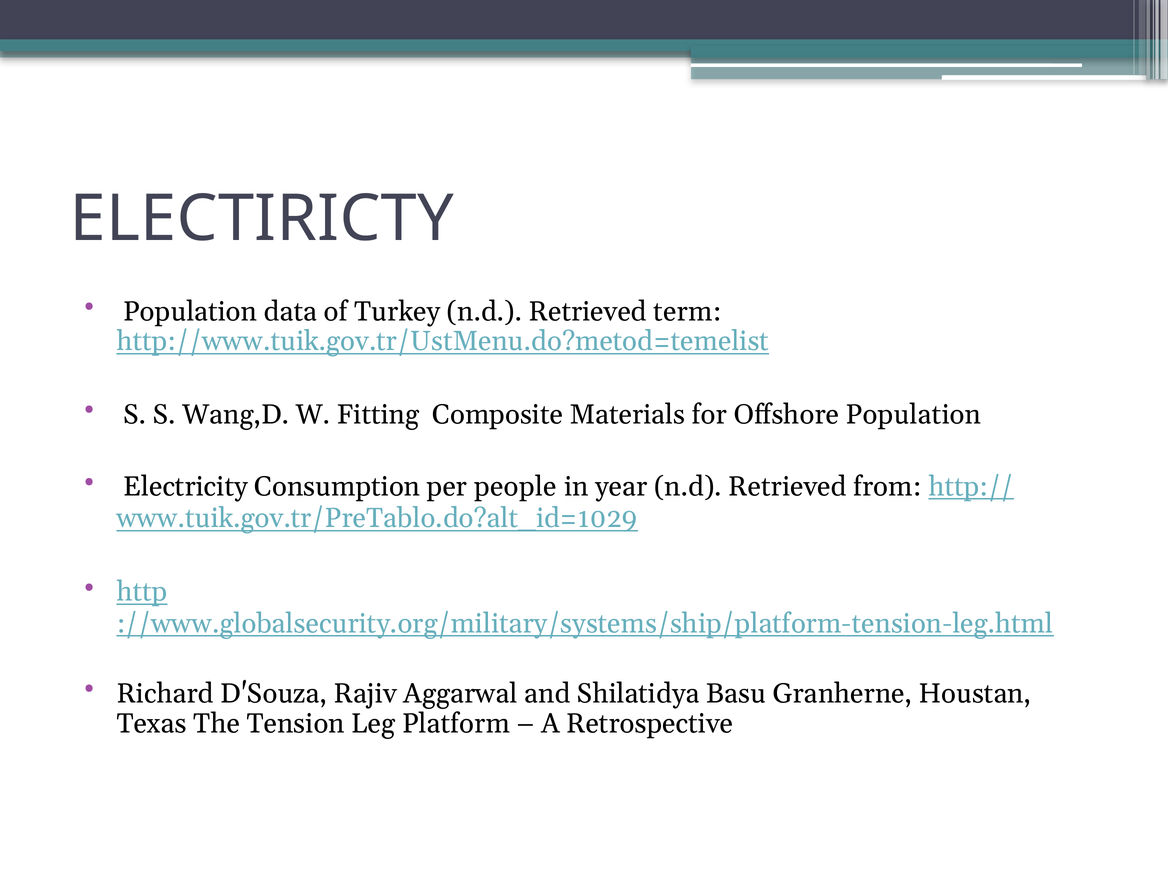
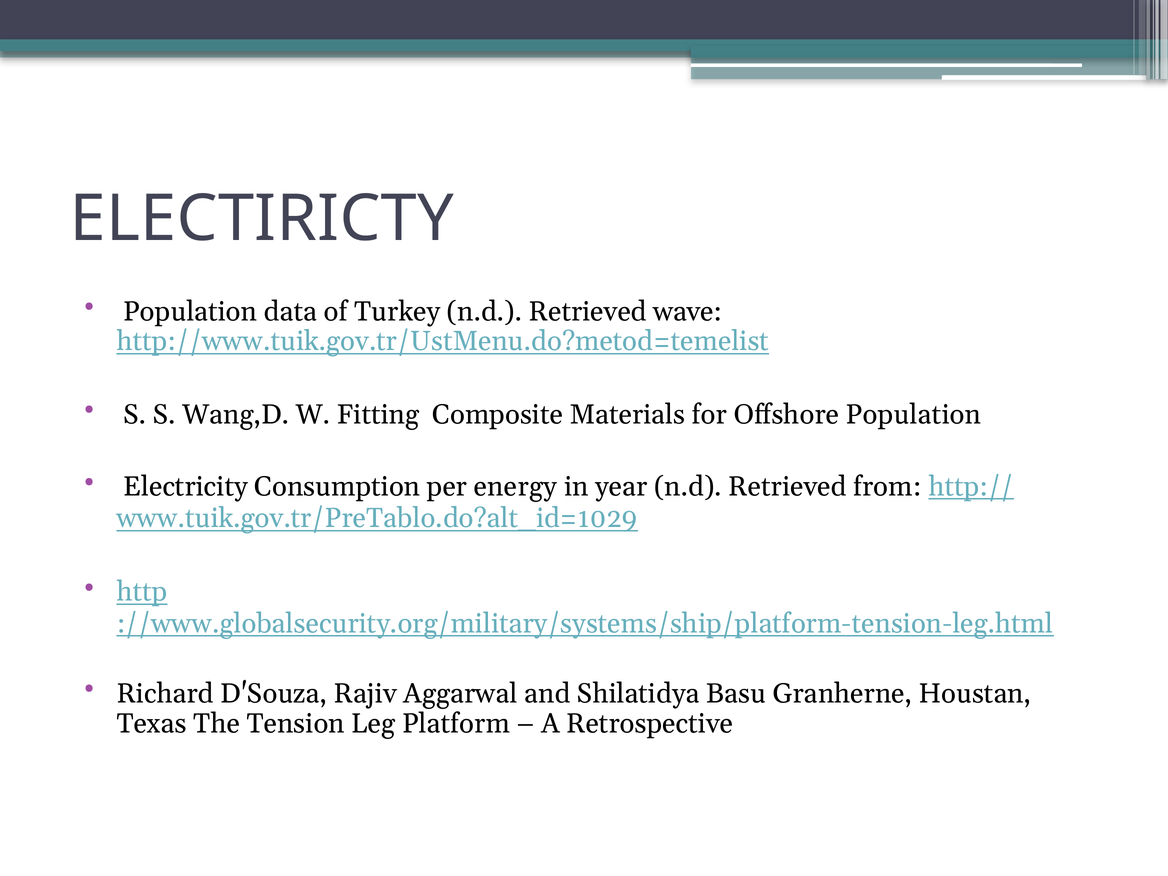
term: term -> wave
people: people -> energy
